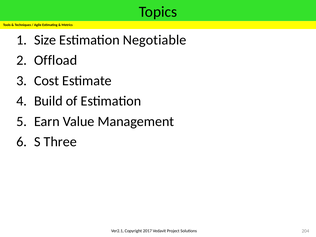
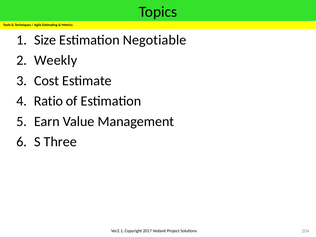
Offload: Offload -> Weekly
Build: Build -> Ratio
